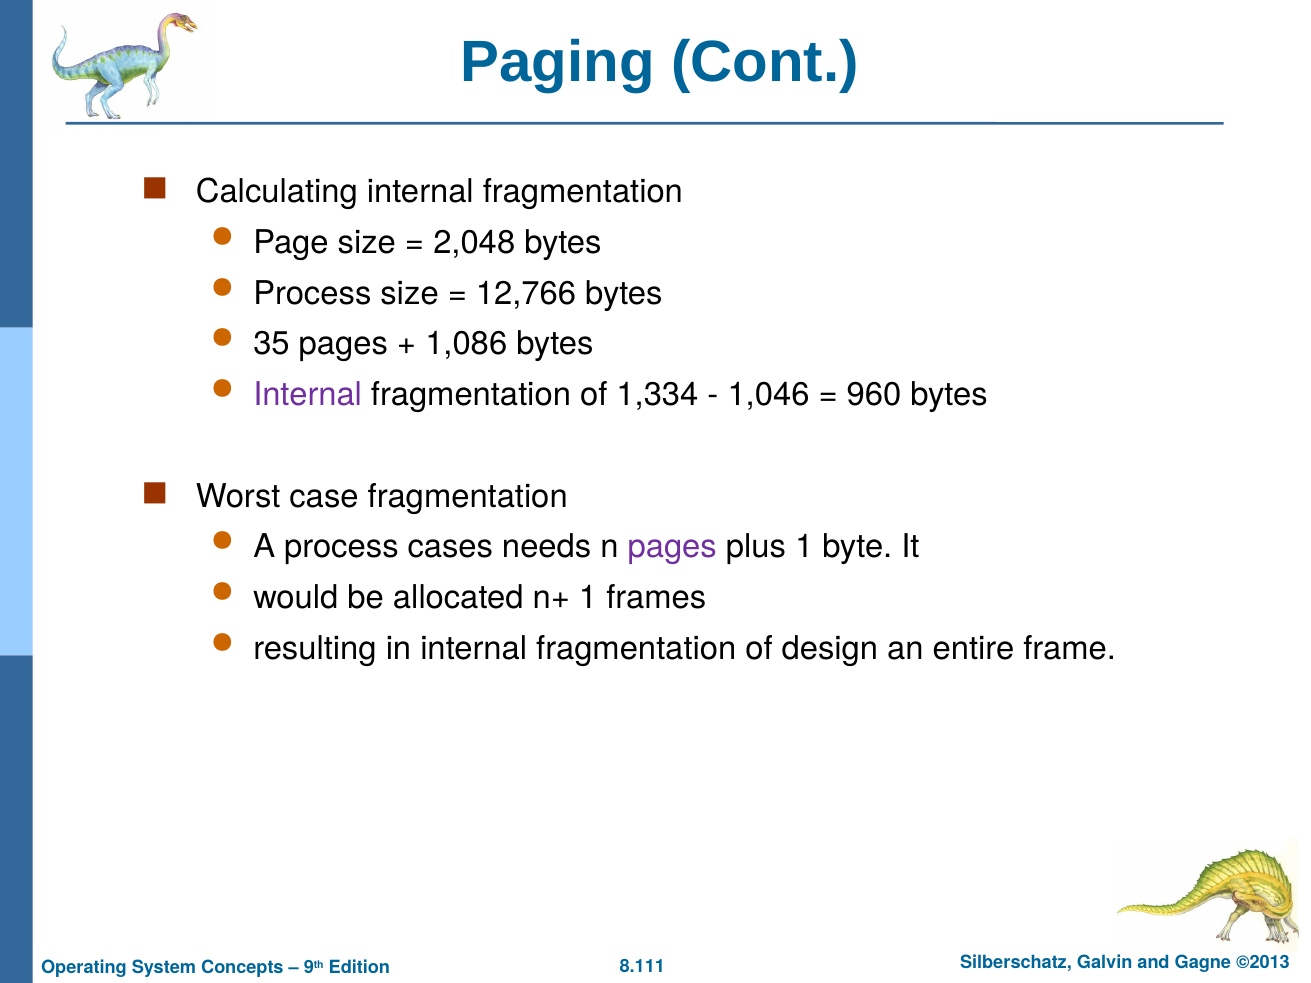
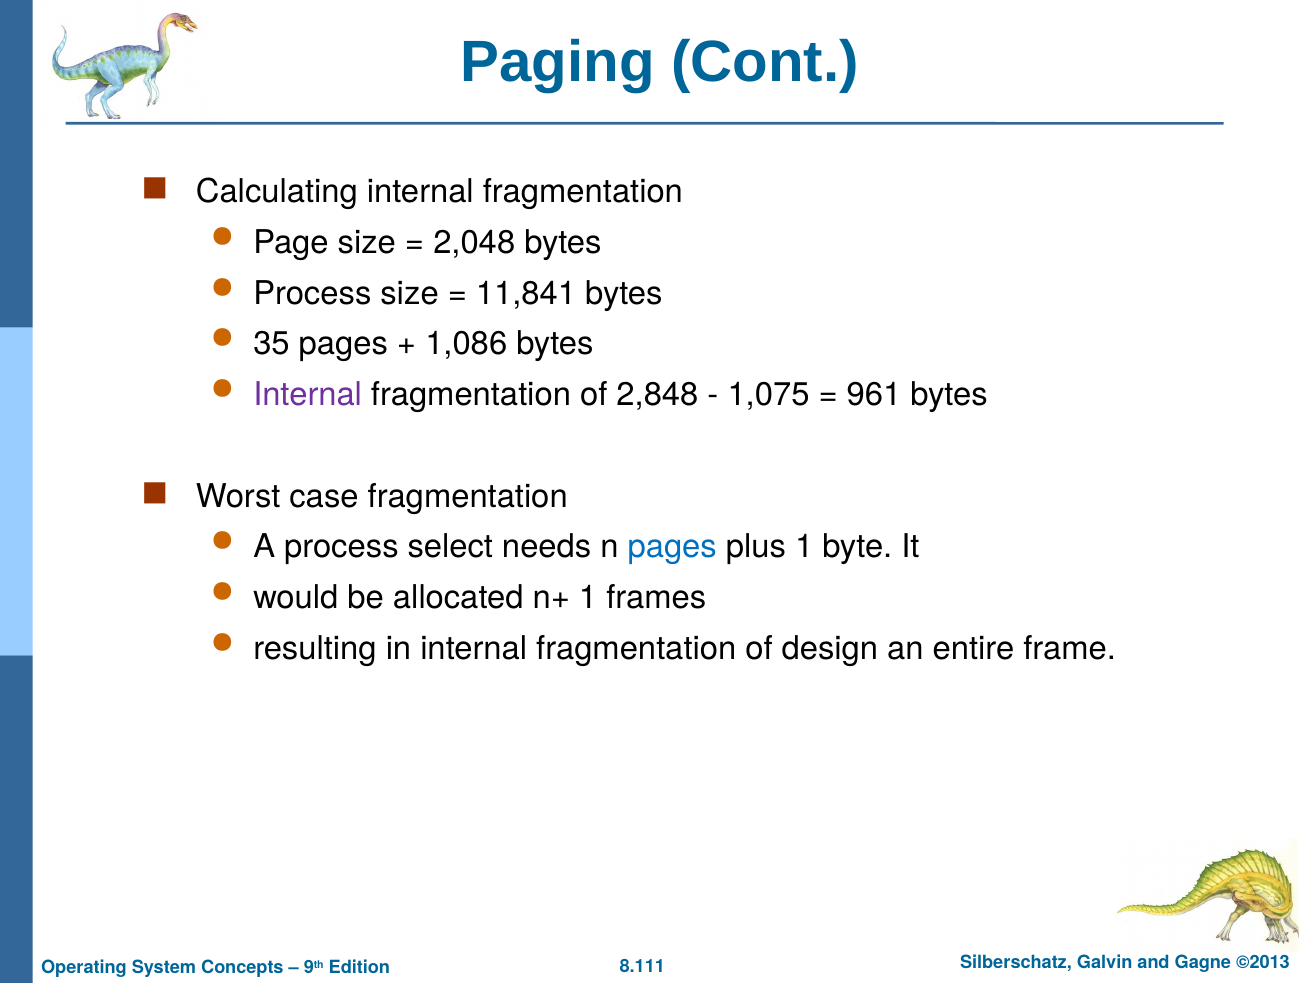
12,766: 12,766 -> 11,841
1,334: 1,334 -> 2,848
1,046: 1,046 -> 1,075
960: 960 -> 961
cases: cases -> select
pages at (672, 547) colour: purple -> blue
